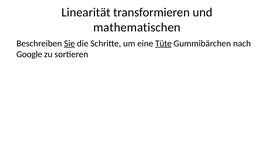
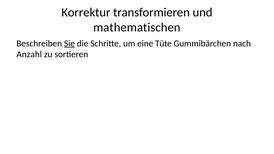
Linearität: Linearität -> Korrektur
Tüte underline: present -> none
Google: Google -> Anzahl
